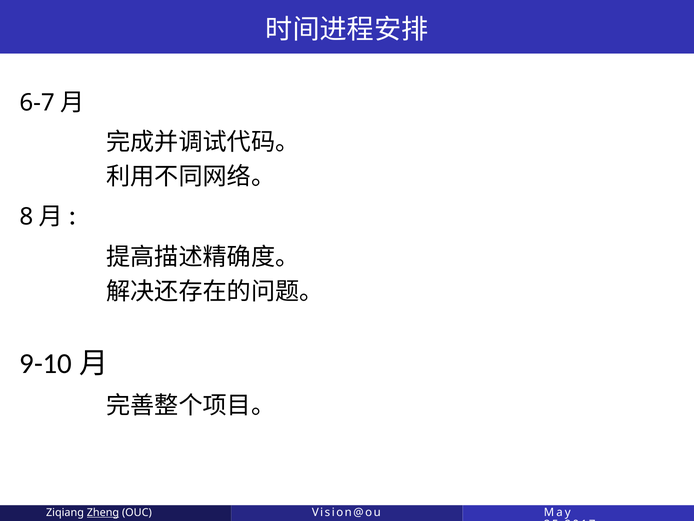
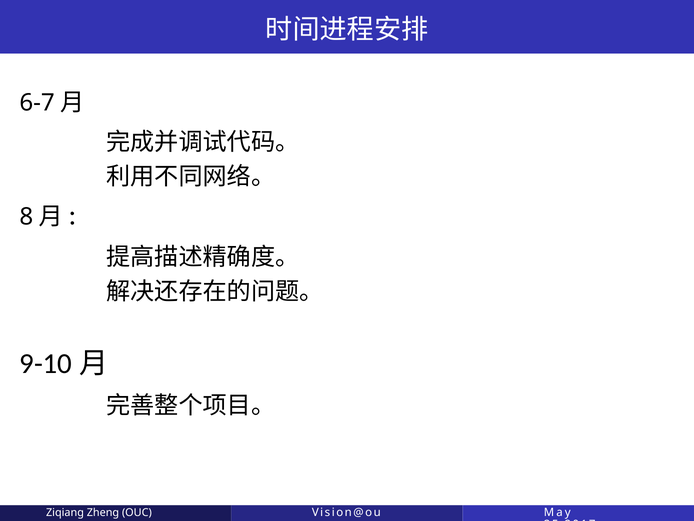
Zheng underline: present -> none
